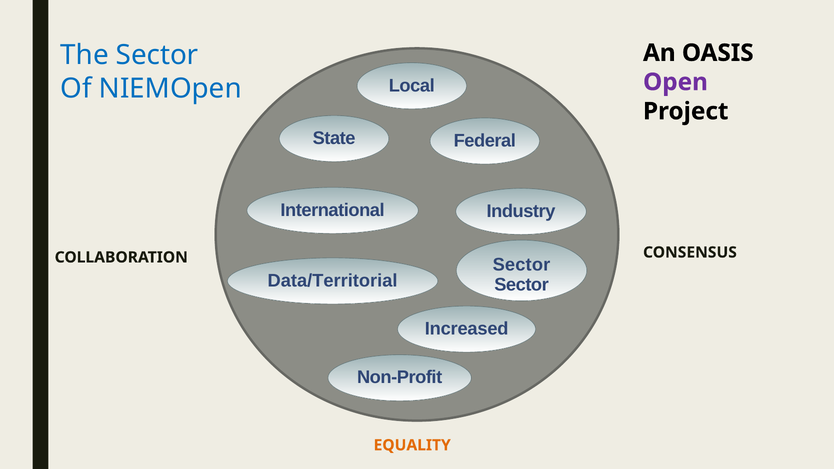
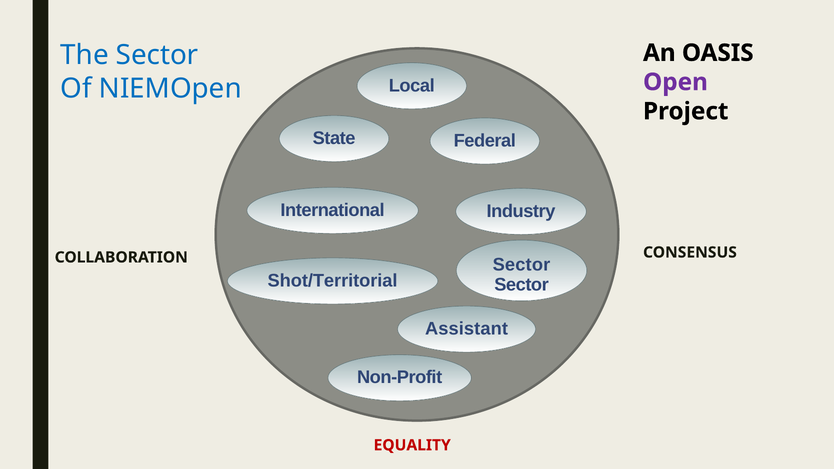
Data/Territorial: Data/Territorial -> Shot/Territorial
Increased: Increased -> Assistant
EQUALITY colour: orange -> red
